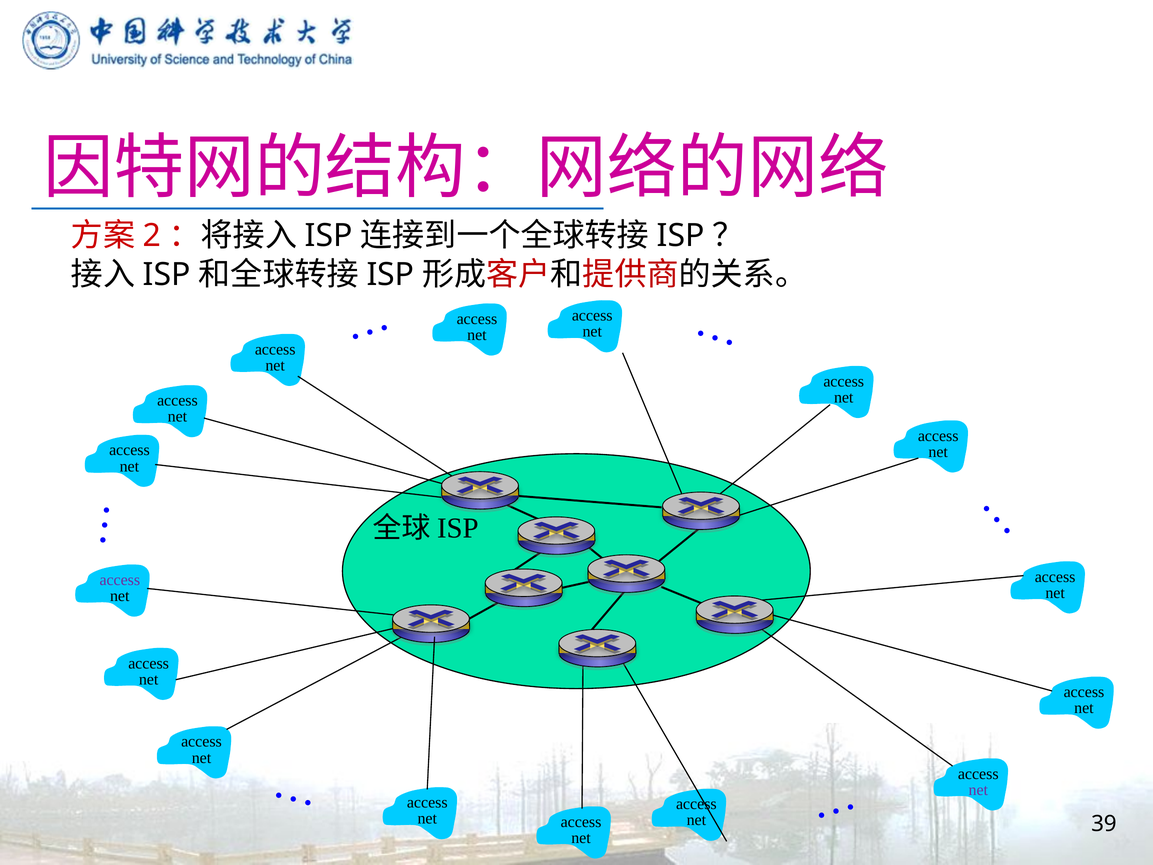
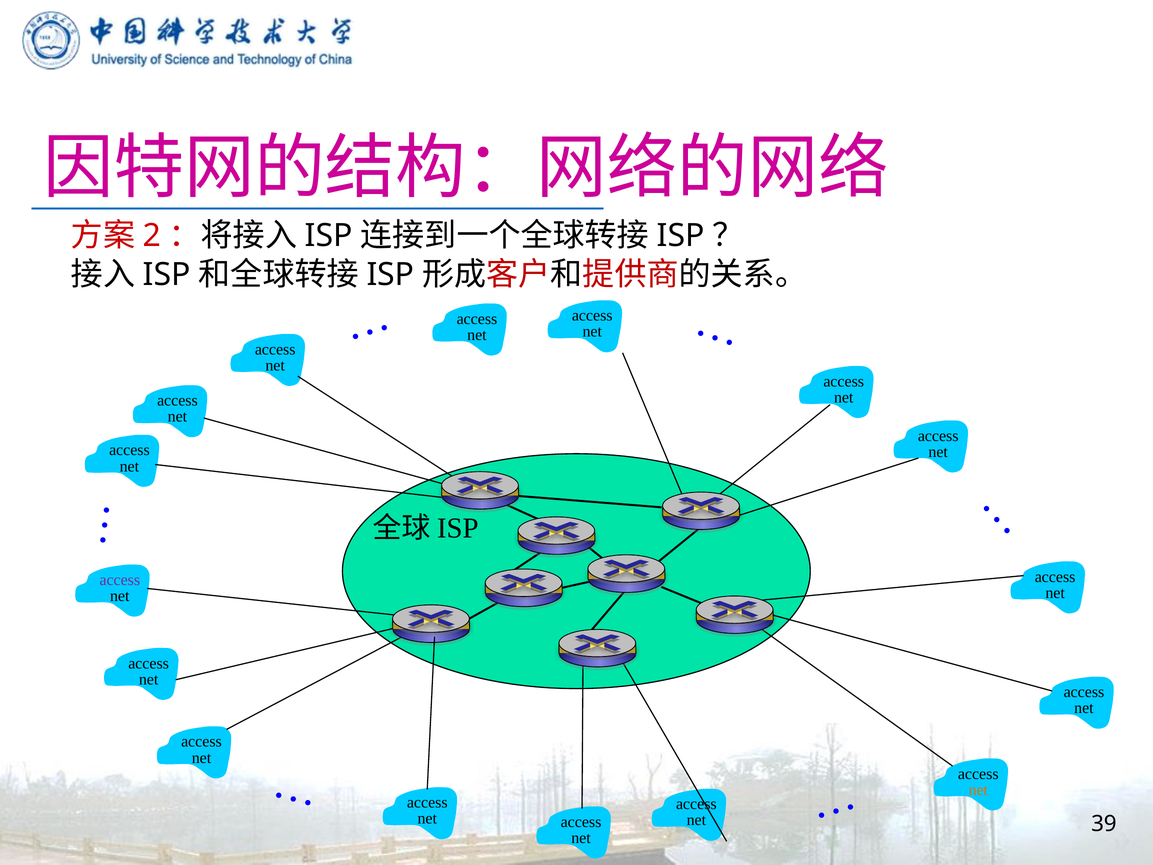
net at (978, 790) colour: purple -> orange
